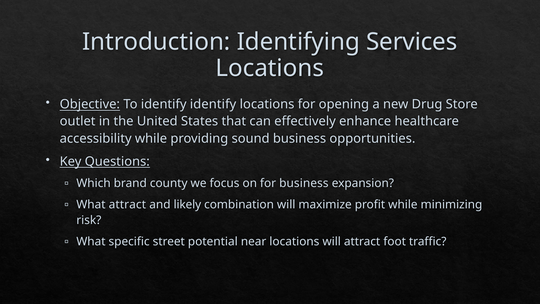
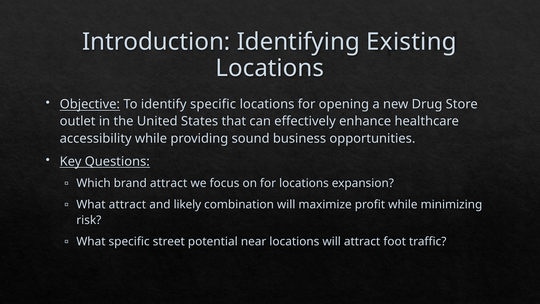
Services: Services -> Existing
identify identify: identify -> specific
brand county: county -> attract
for business: business -> locations
